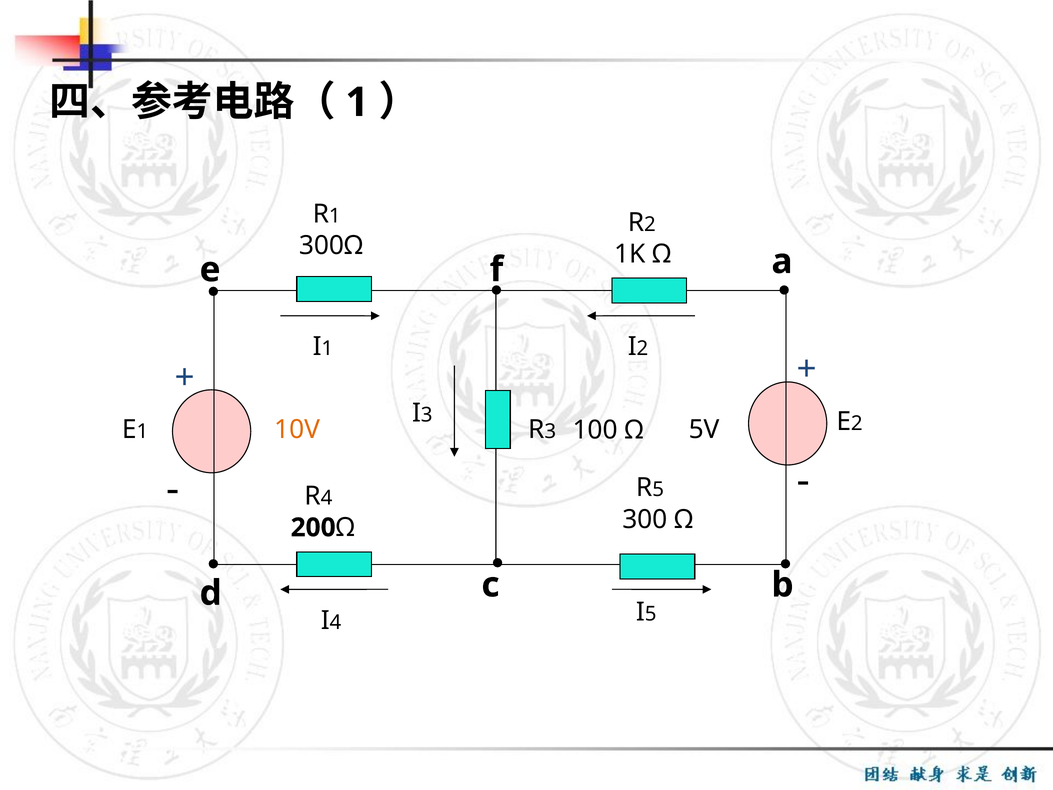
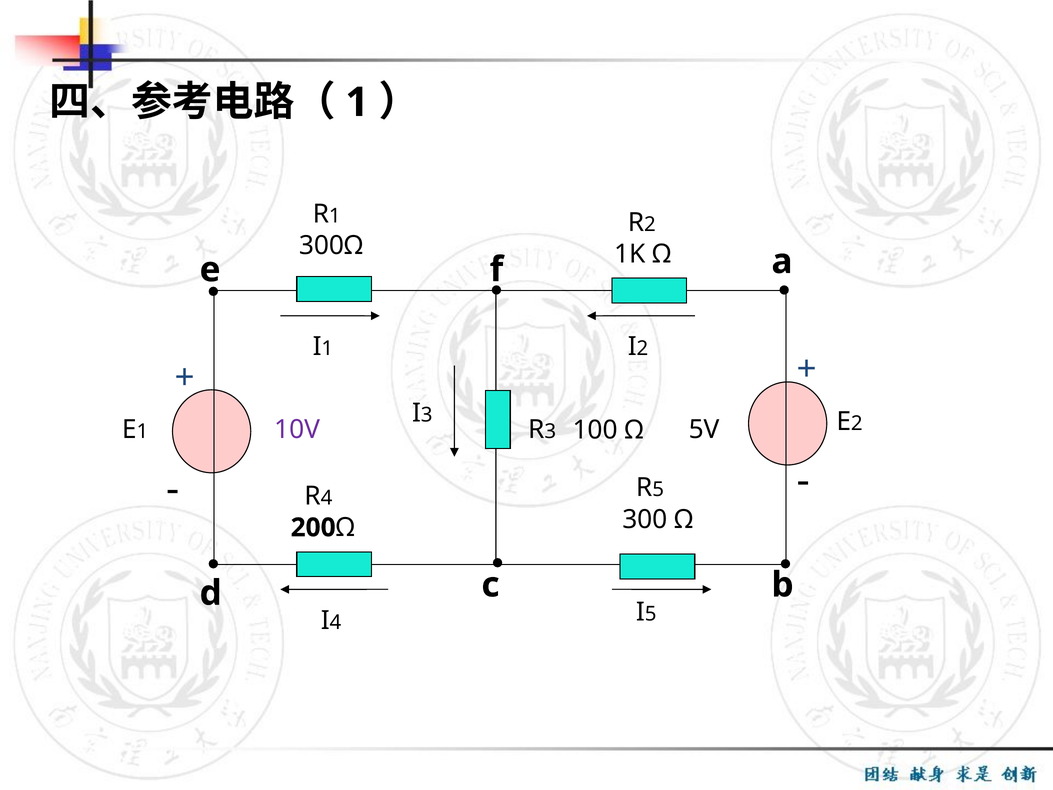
10V colour: orange -> purple
